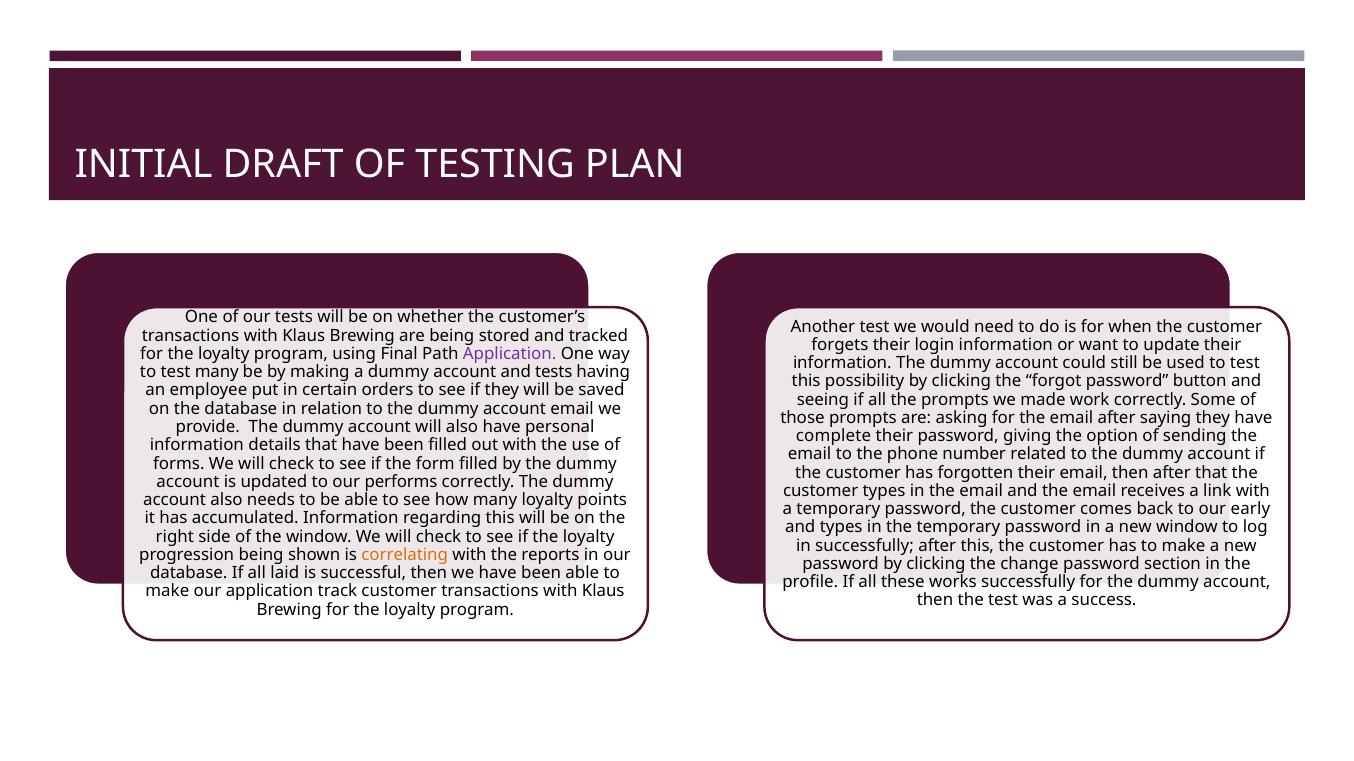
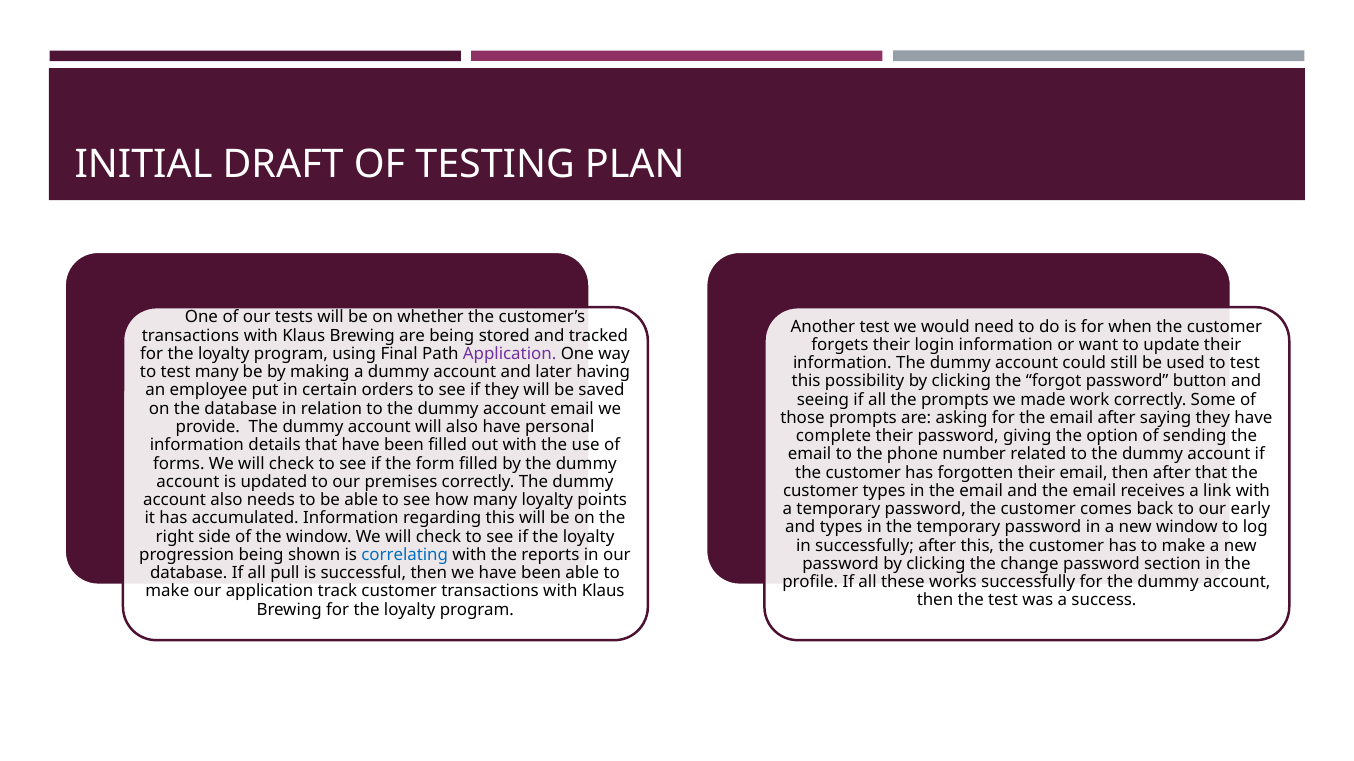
and tests: tests -> later
performs: performs -> premises
correlating colour: orange -> blue
laid: laid -> pull
